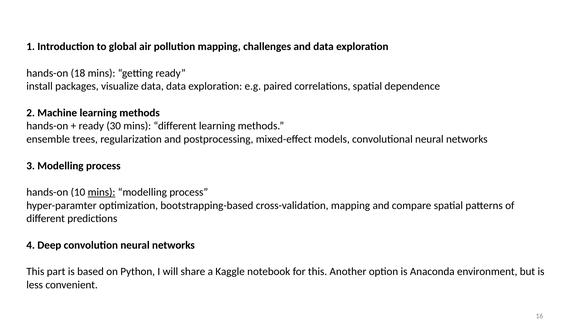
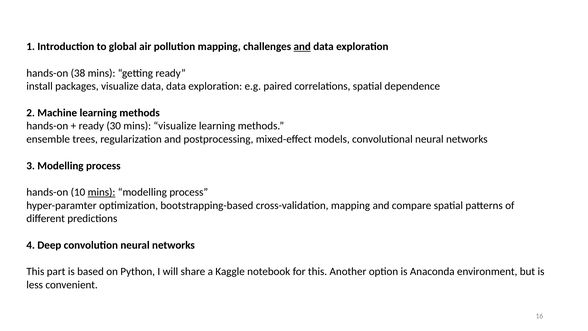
and at (302, 47) underline: none -> present
18: 18 -> 38
mins different: different -> visualize
